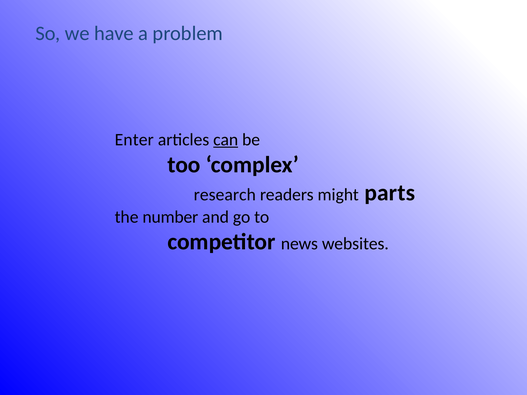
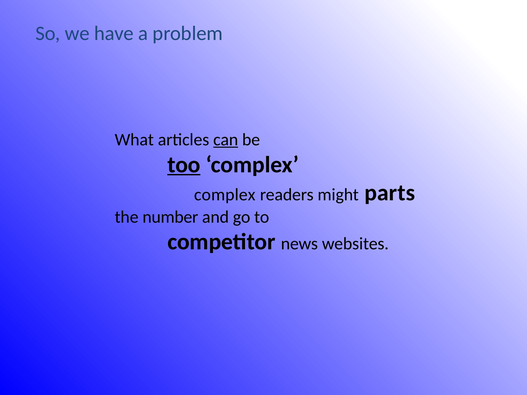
Enter: Enter -> What
too underline: none -> present
research at (225, 195): research -> complex
